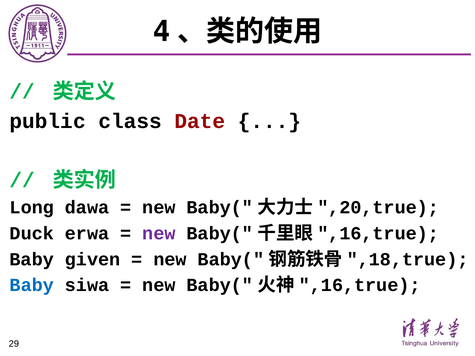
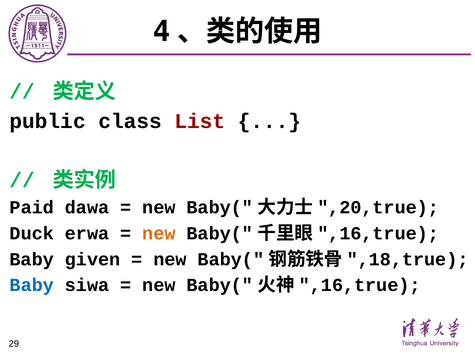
Date: Date -> List
Long: Long -> Paid
new at (159, 234) colour: purple -> orange
